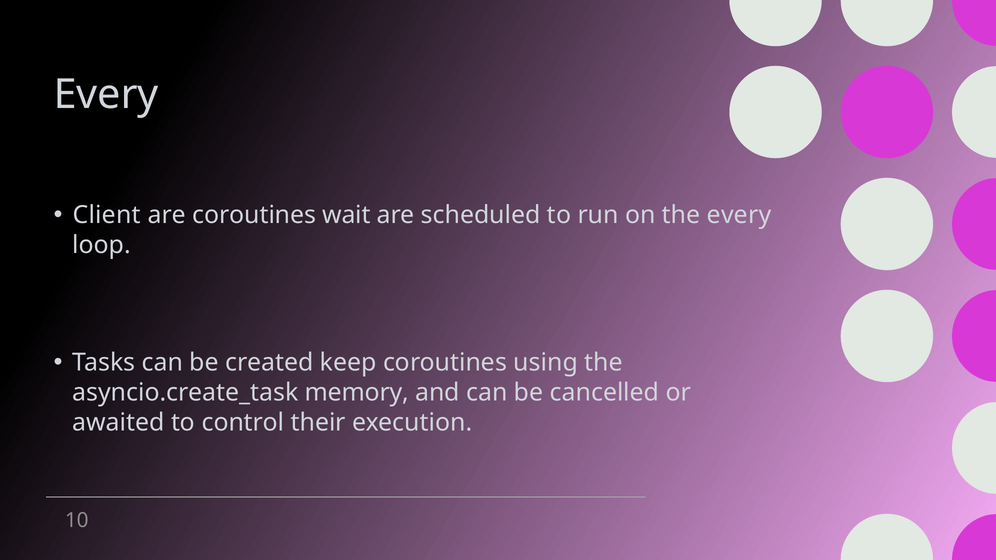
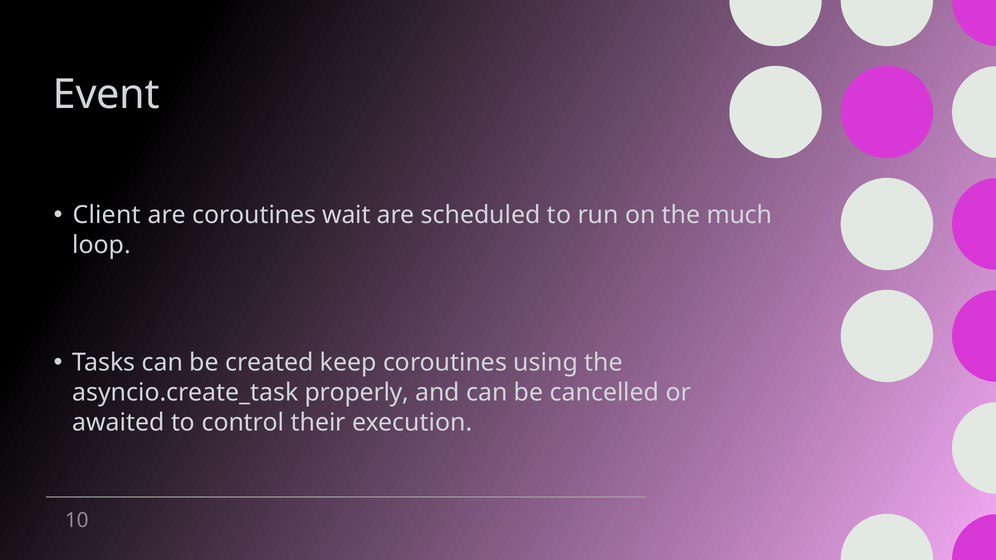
Every at (106, 95): Every -> Event
the every: every -> much
memory: memory -> properly
